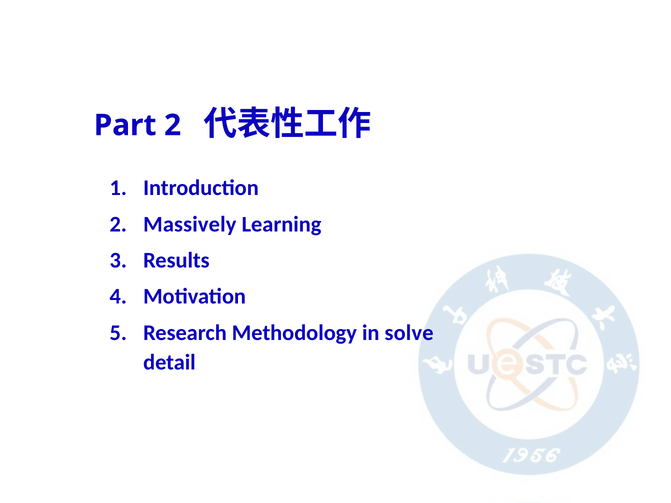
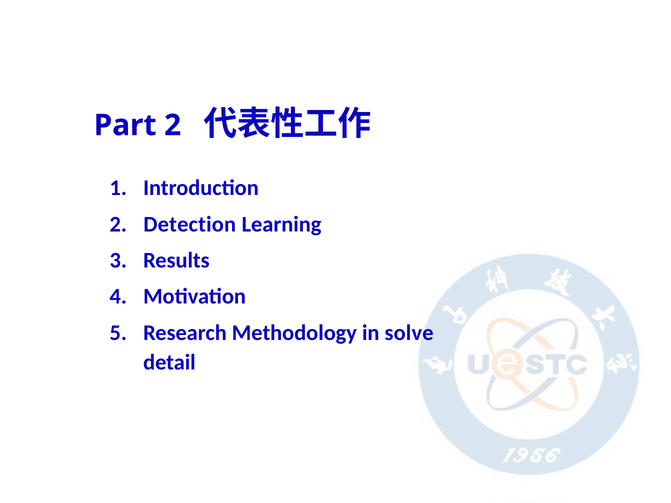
Massively: Massively -> Detection
